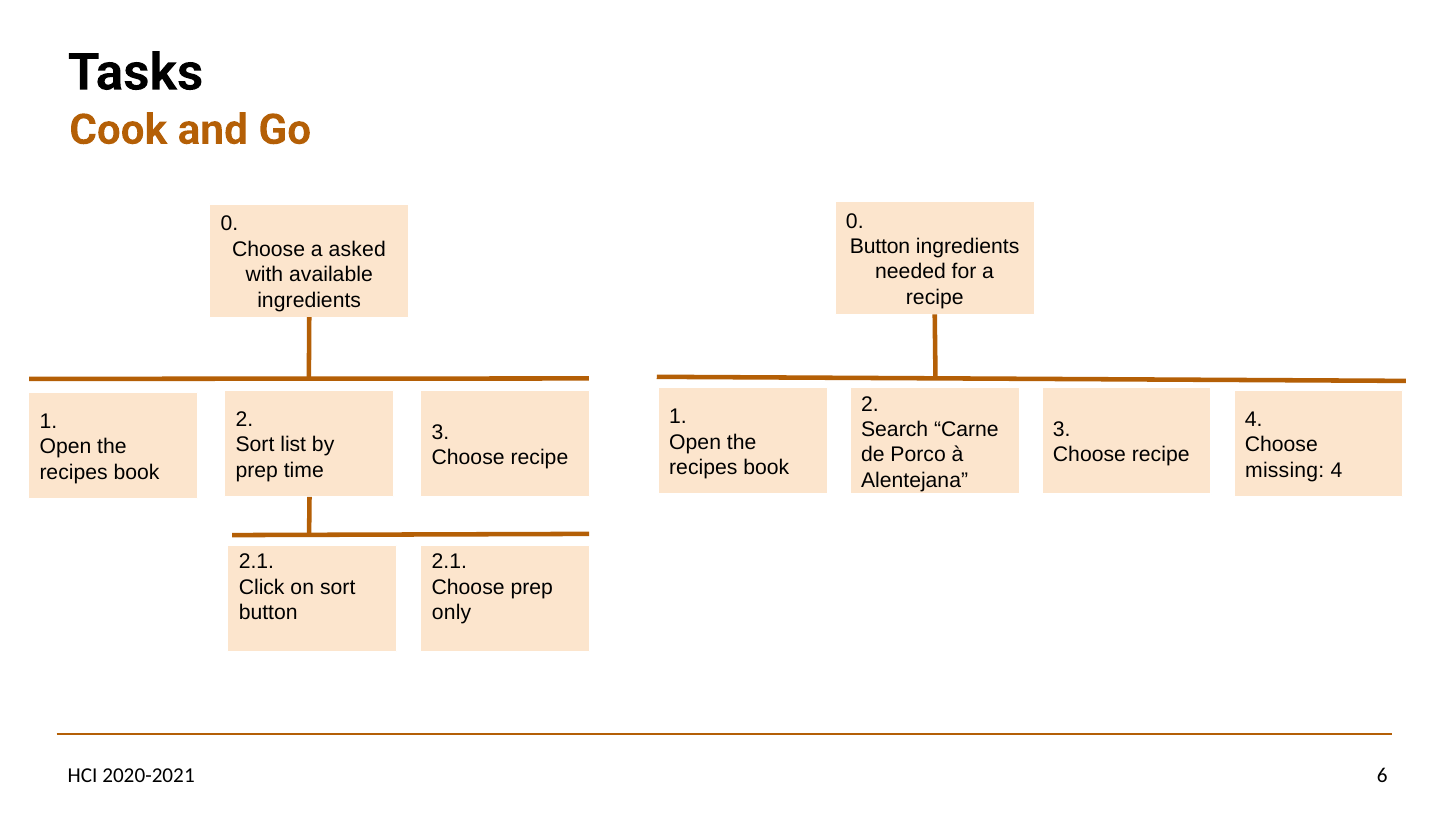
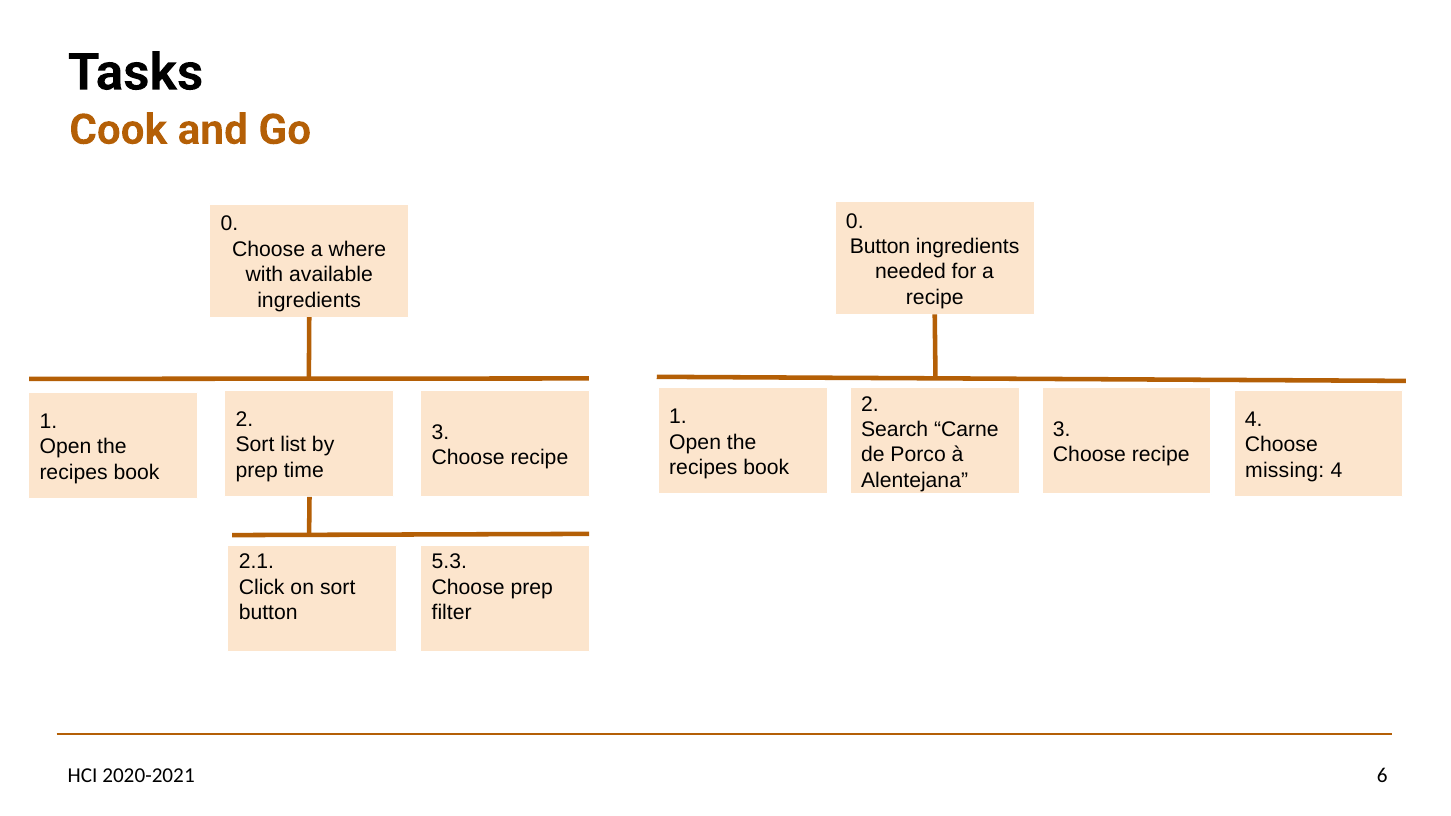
asked: asked -> where
2.1 at (449, 562): 2.1 -> 5.3
only: only -> filter
